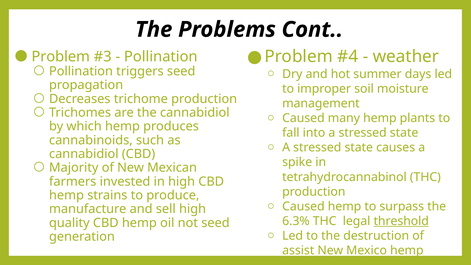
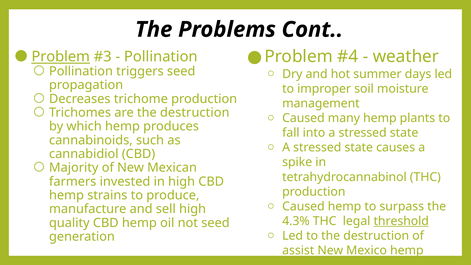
Problem at (61, 57) underline: none -> present
are the cannabidiol: cannabidiol -> destruction
6.3%: 6.3% -> 4.3%
